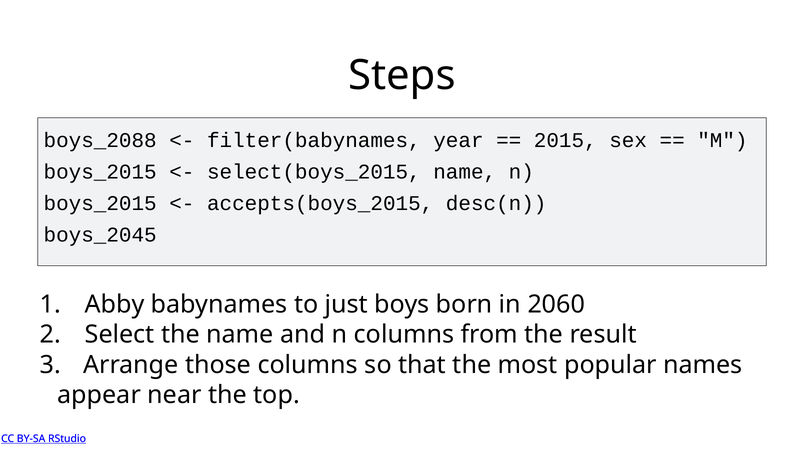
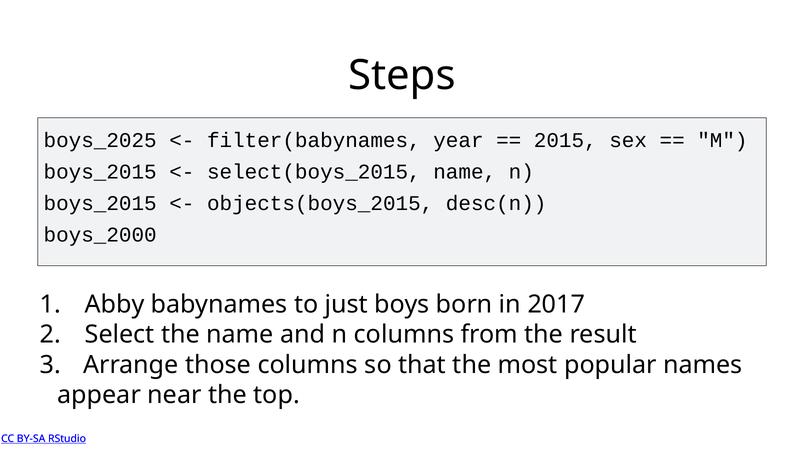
boys_2088: boys_2088 -> boys_2025
accepts(boys_2015: accepts(boys_2015 -> objects(boys_2015
boys_2045: boys_2045 -> boys_2000
2060: 2060 -> 2017
